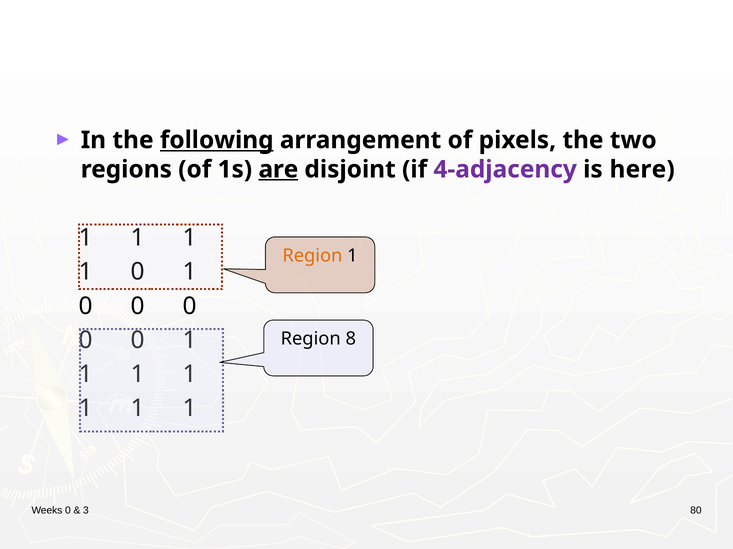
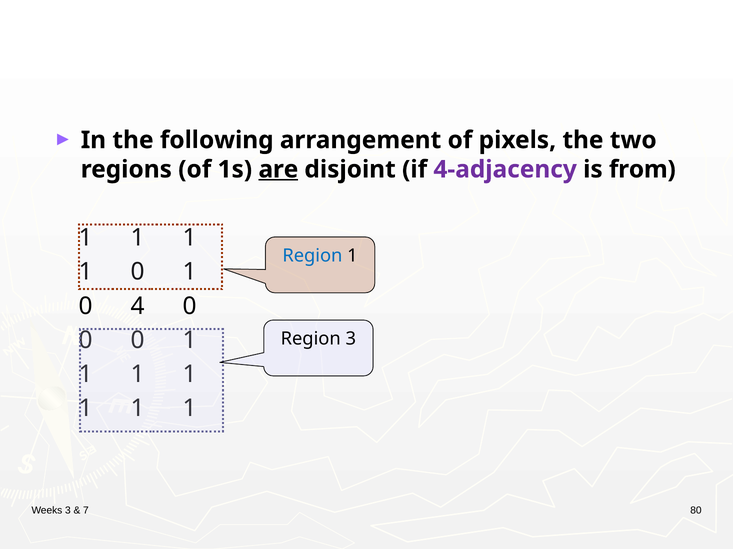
following underline: present -> none
here: here -> from
Region at (312, 256) colour: orange -> blue
0 at (138, 306): 0 -> 4
Region 8: 8 -> 3
Weeks 0: 0 -> 3
3: 3 -> 7
